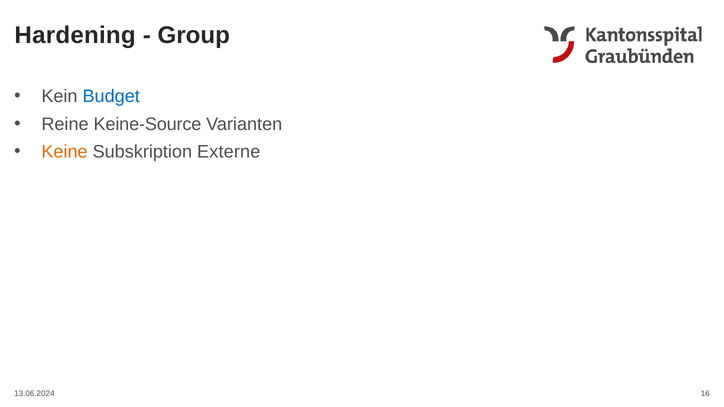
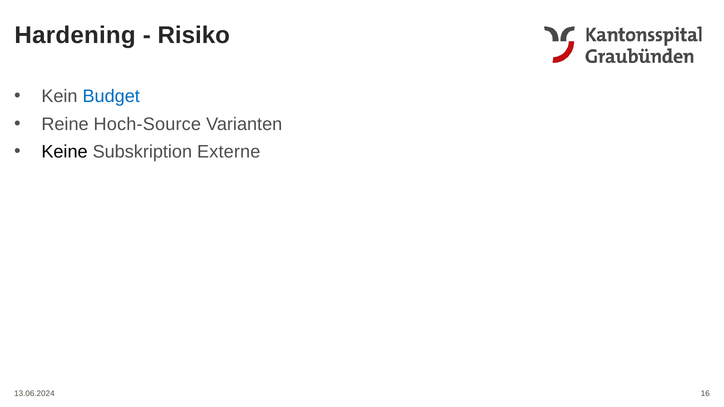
Group: Group -> Risiko
Keine-Source: Keine-Source -> Hoch-Source
Keine colour: orange -> black
